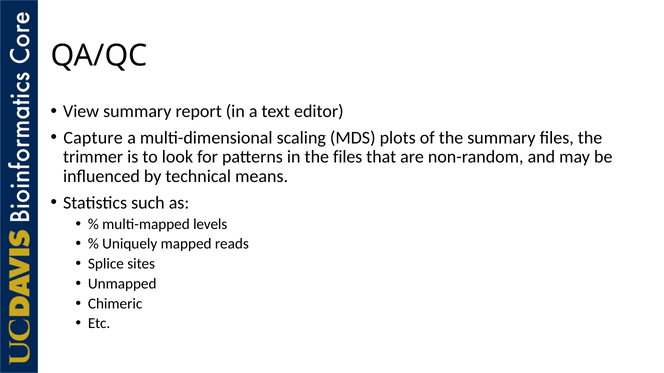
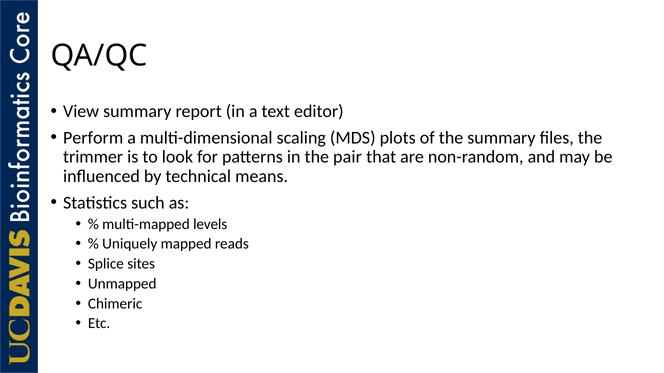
Capture: Capture -> Perform
the files: files -> pair
